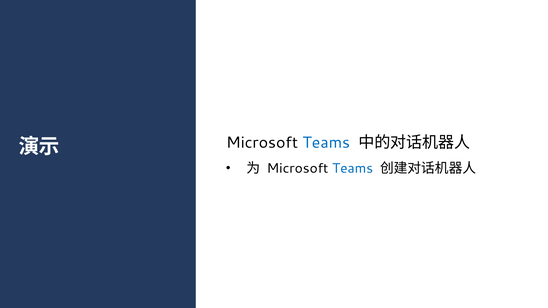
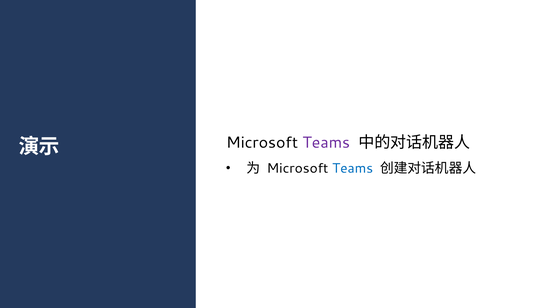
Teams at (326, 143) colour: blue -> purple
